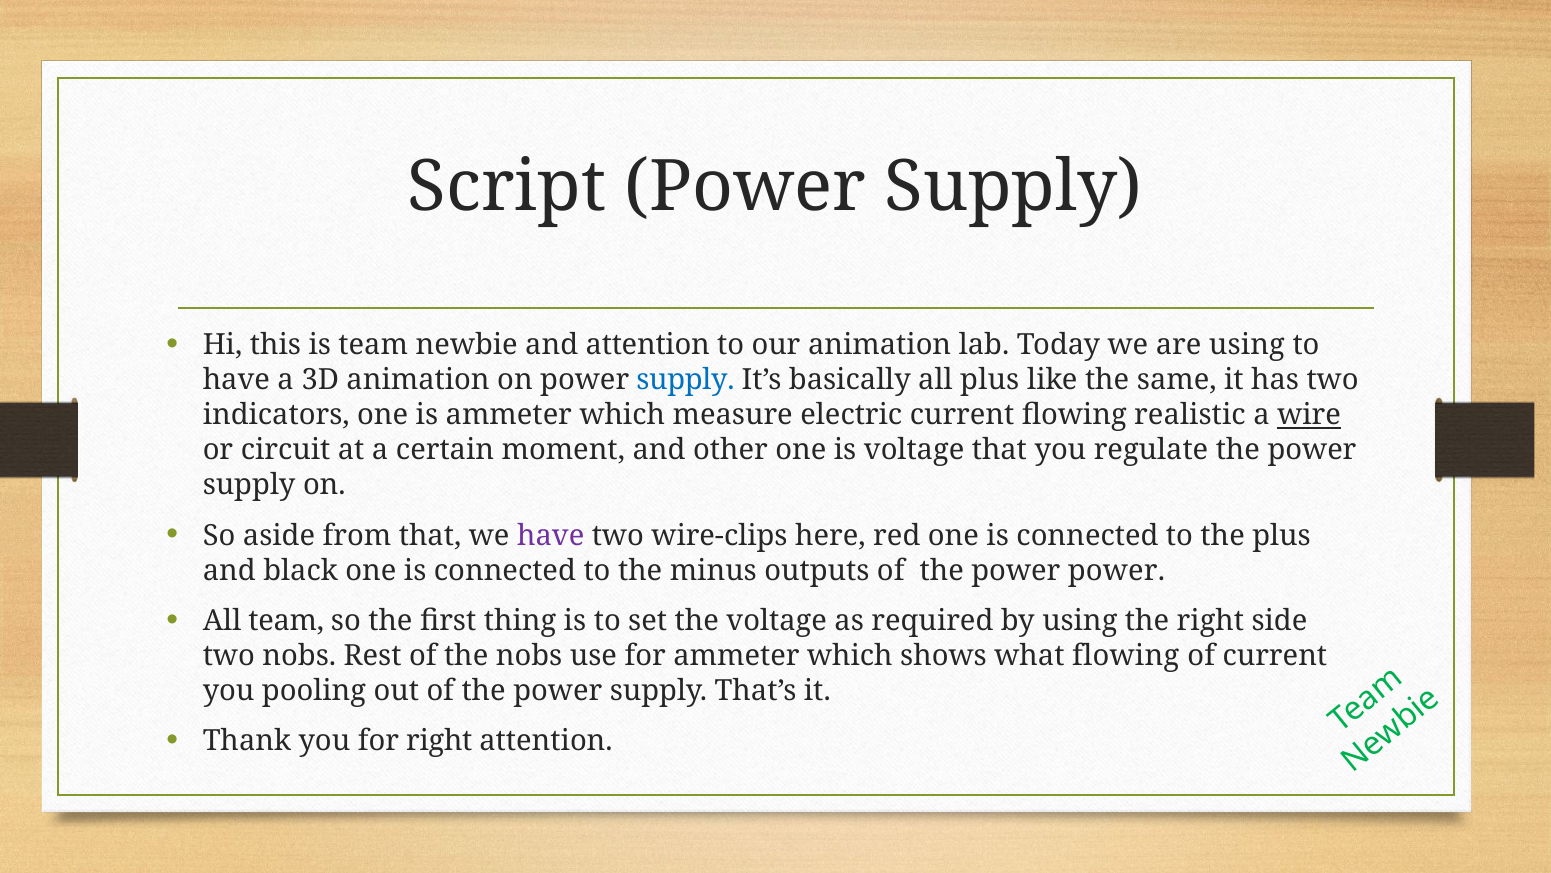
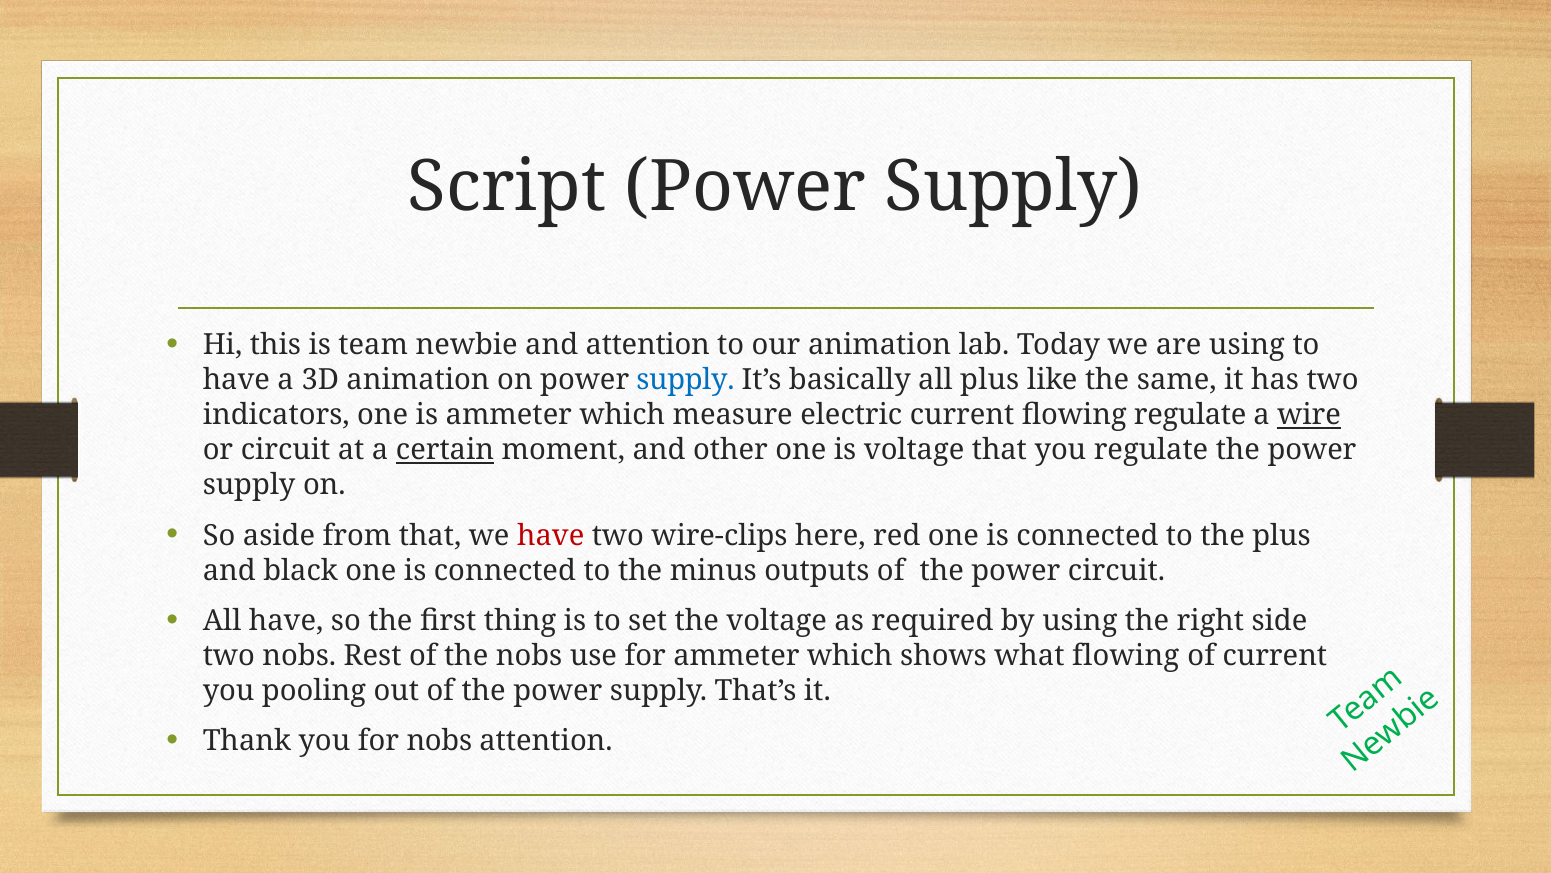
flowing realistic: realistic -> regulate
certain underline: none -> present
have at (551, 535) colour: purple -> red
power power: power -> circuit
All team: team -> have
for right: right -> nobs
